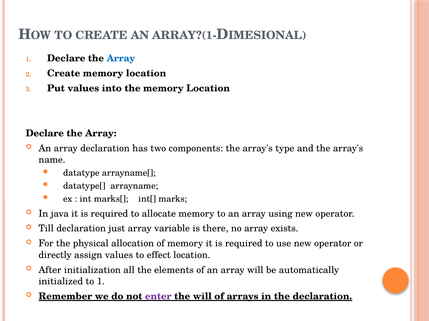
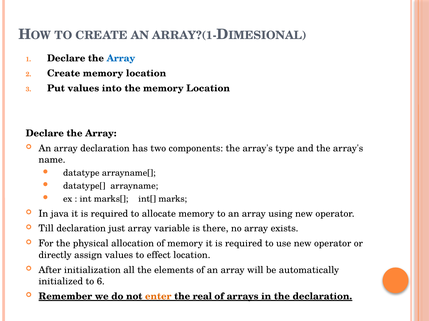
to 1: 1 -> 6
enter colour: purple -> orange
the will: will -> real
